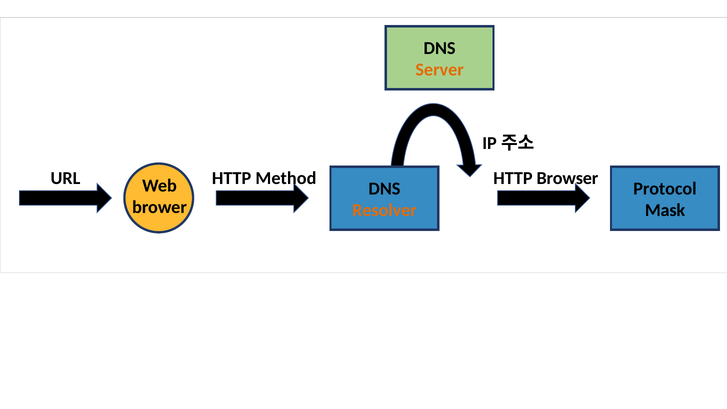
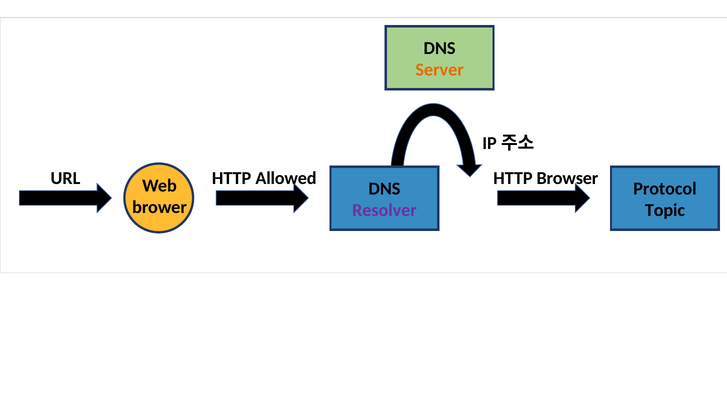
Method: Method -> Allowed
Resolver colour: orange -> purple
Mask: Mask -> Topic
